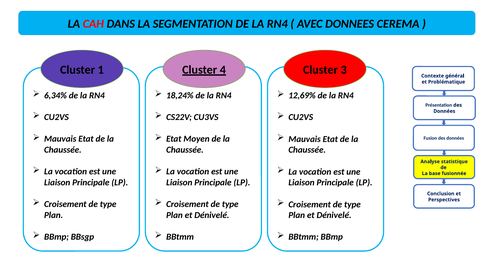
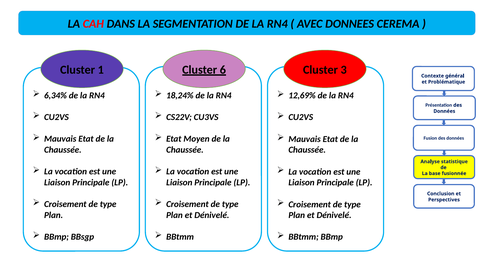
4: 4 -> 6
